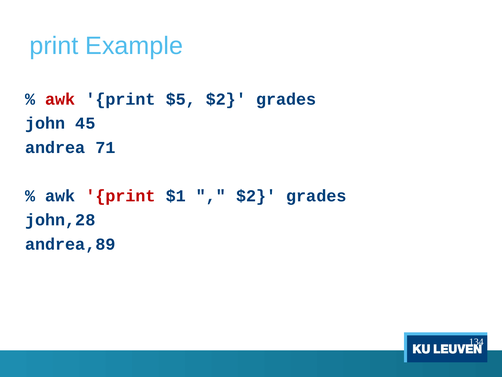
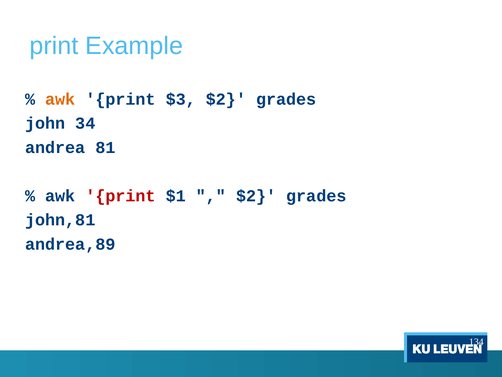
awk at (60, 99) colour: red -> orange
$5: $5 -> $3
45: 45 -> 34
71: 71 -> 81
john,28: john,28 -> john,81
